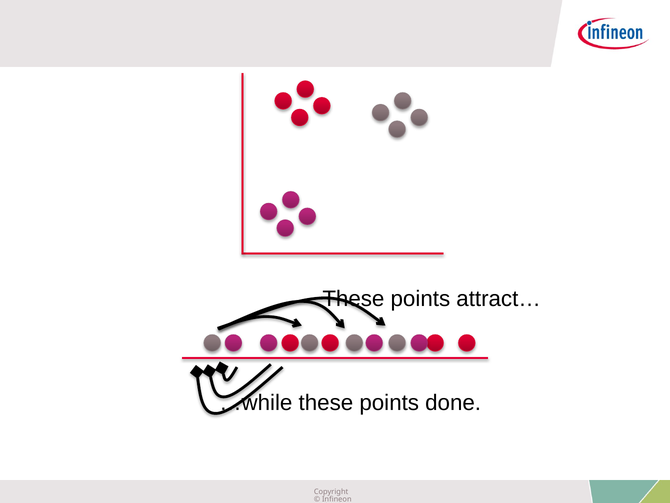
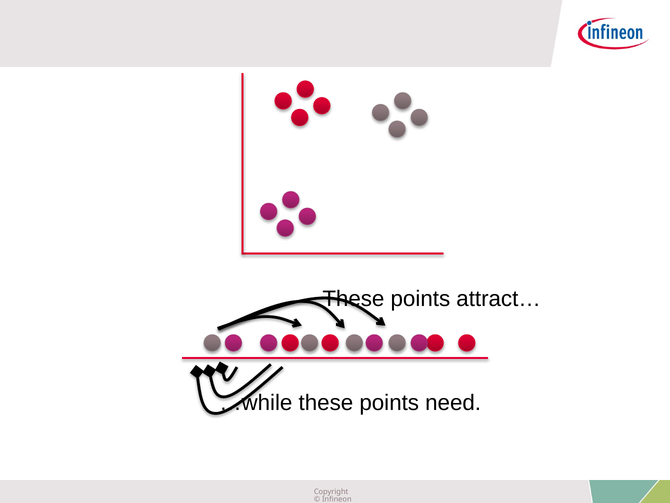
done: done -> need
